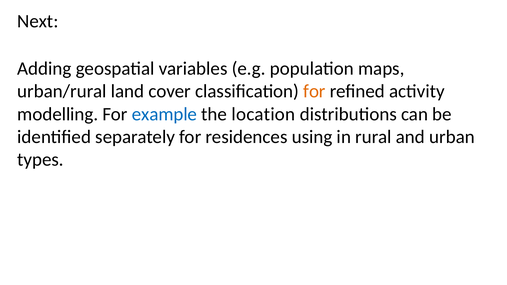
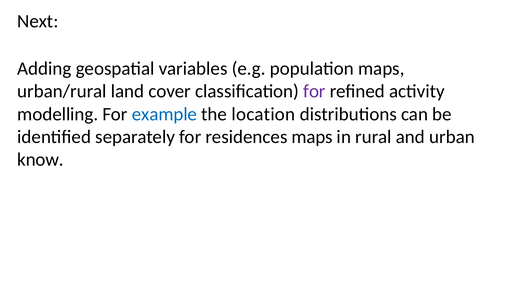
for at (314, 91) colour: orange -> purple
residences using: using -> maps
types: types -> know
